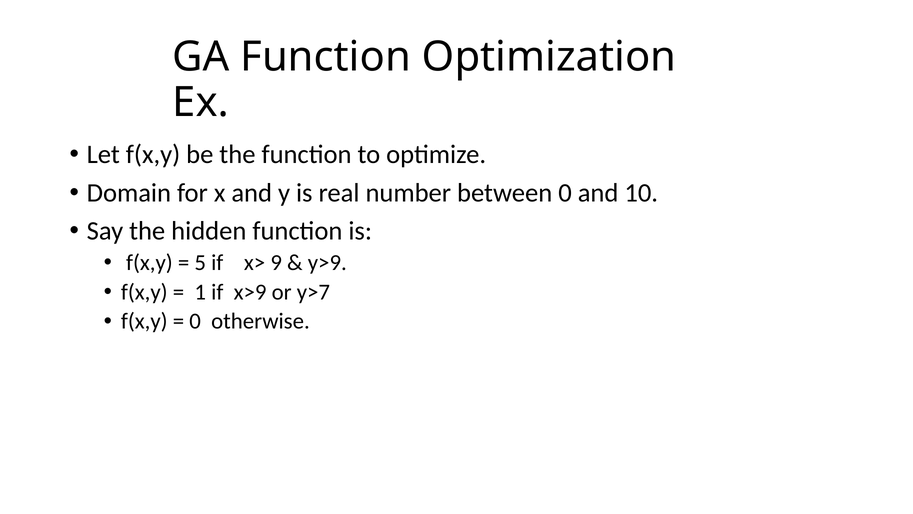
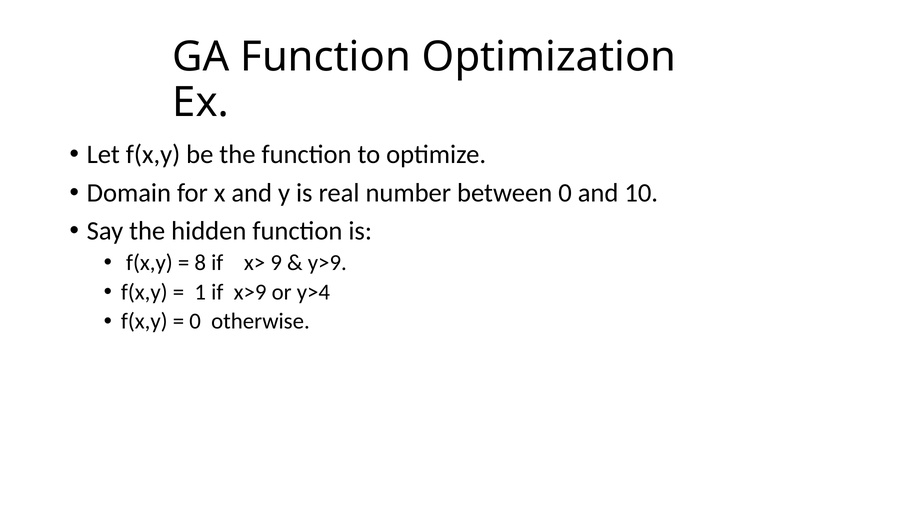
5: 5 -> 8
y>7: y>7 -> y>4
